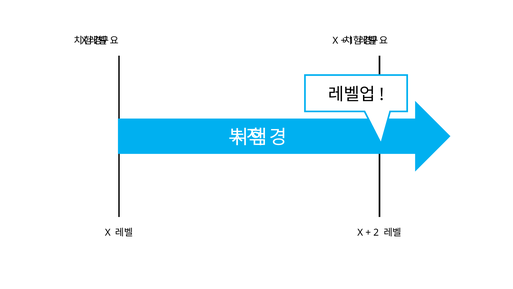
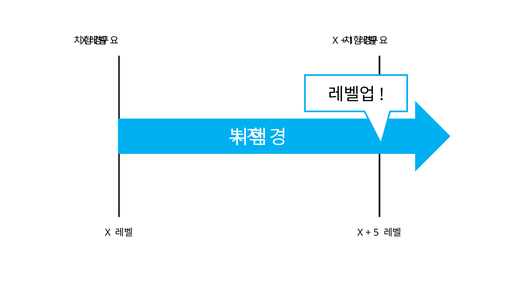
2: 2 -> 5
